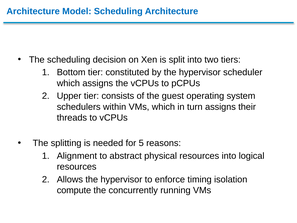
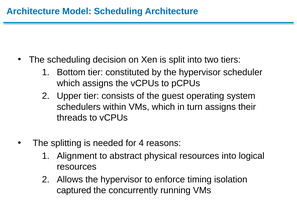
5: 5 -> 4
compute: compute -> captured
